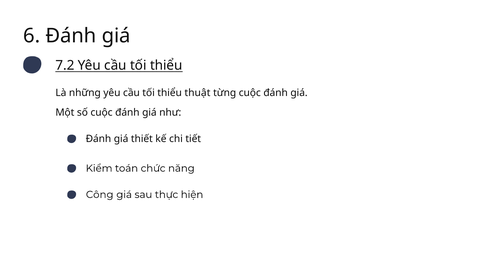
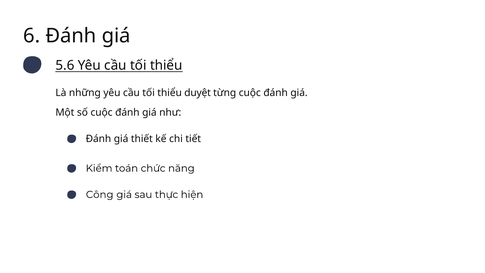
7.2: 7.2 -> 5.6
thuật: thuật -> duyệt
